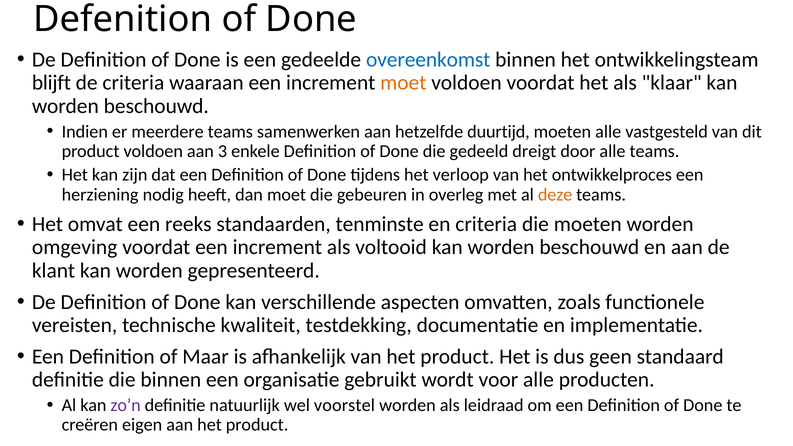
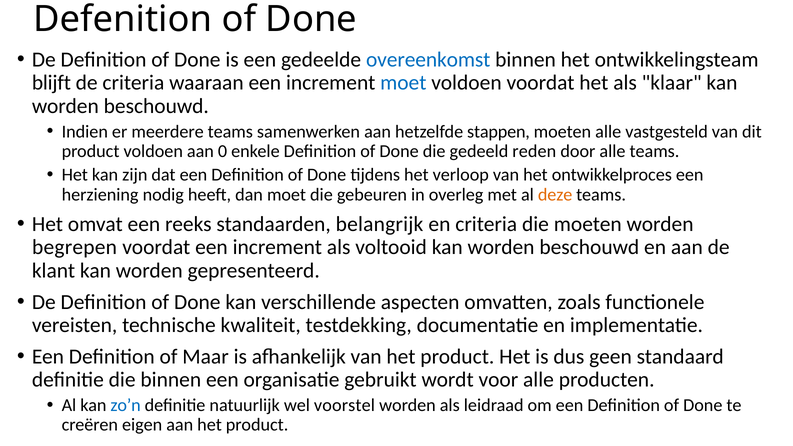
moet at (403, 83) colour: orange -> blue
duurtijd: duurtijd -> stappen
3: 3 -> 0
dreigt: dreigt -> reden
tenminste: tenminste -> belangrijk
omgeving: omgeving -> begrepen
zo’n colour: purple -> blue
